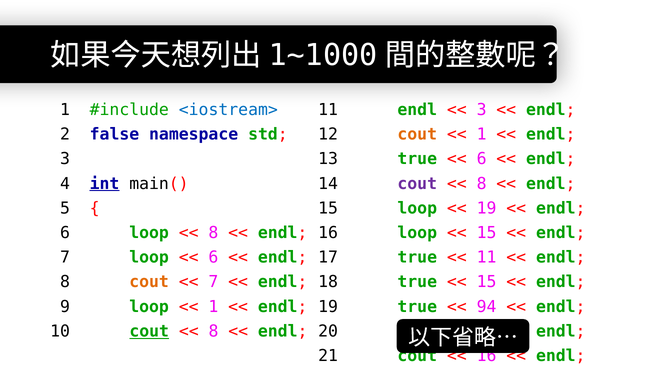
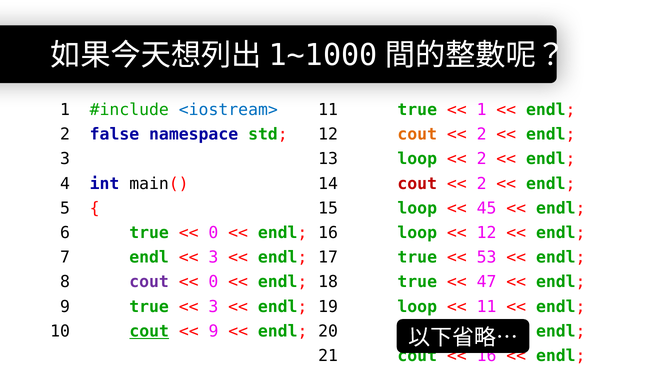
11 endl: endl -> true
3 at (482, 110): 3 -> 1
1 at (482, 134): 1 -> 2
13 true: true -> loop
6 at (482, 159): 6 -> 2
int underline: present -> none
cout at (417, 184) colour: purple -> red
8 at (482, 184): 8 -> 2
19 at (487, 208): 19 -> 45
6 loop: loop -> true
8 at (213, 233): 8 -> 0
15 at (487, 233): 15 -> 12
7 loop: loop -> endl
6 at (213, 257): 6 -> 3
11 at (487, 257): 11 -> 53
cout at (149, 282) colour: orange -> purple
7 at (213, 282): 7 -> 0
15 at (487, 282): 15 -> 47
9 loop: loop -> true
1 at (213, 307): 1 -> 3
19 true: true -> loop
94 at (487, 307): 94 -> 11
8 at (214, 331): 8 -> 9
